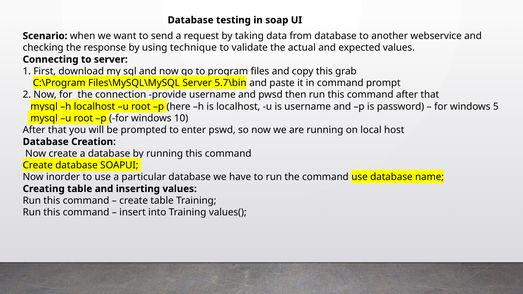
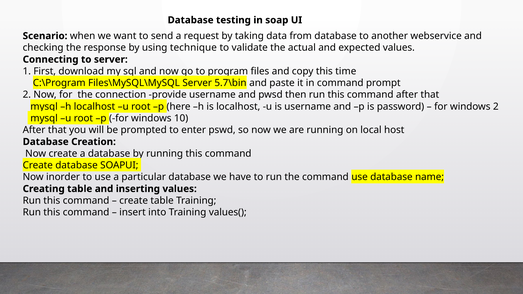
grab: grab -> time
windows 5: 5 -> 2
